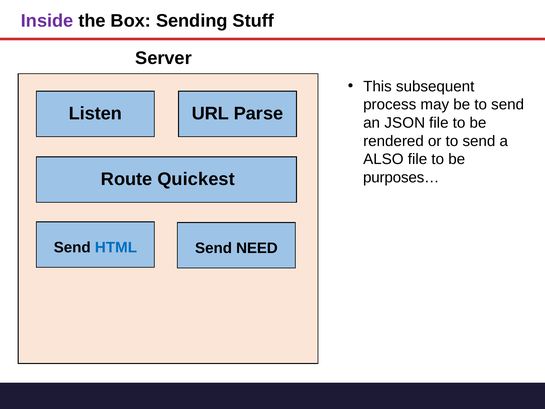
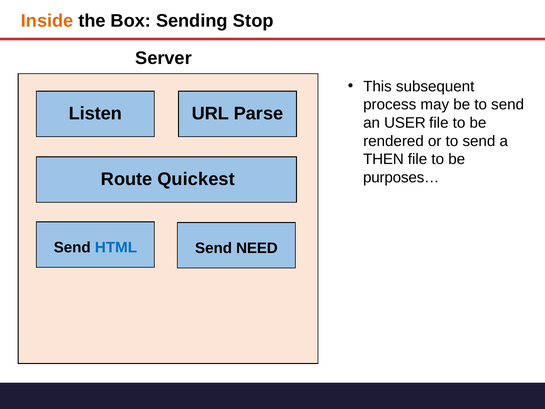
Inside colour: purple -> orange
Stuff: Stuff -> Stop
JSON: JSON -> USER
ALSO: ALSO -> THEN
